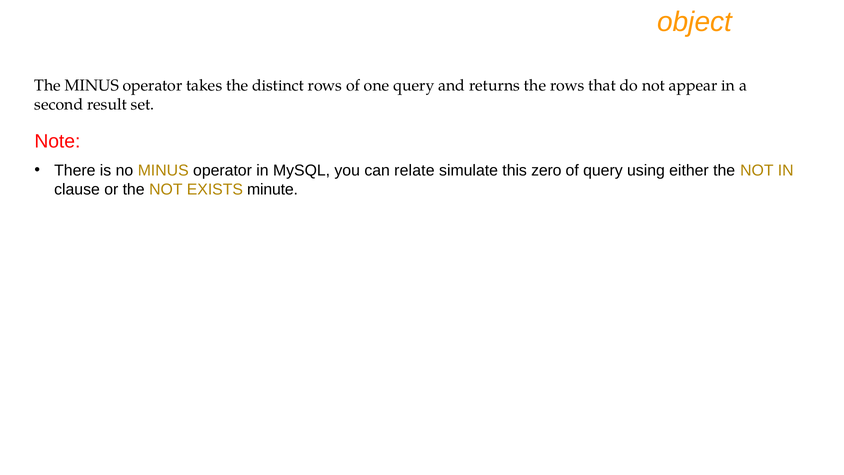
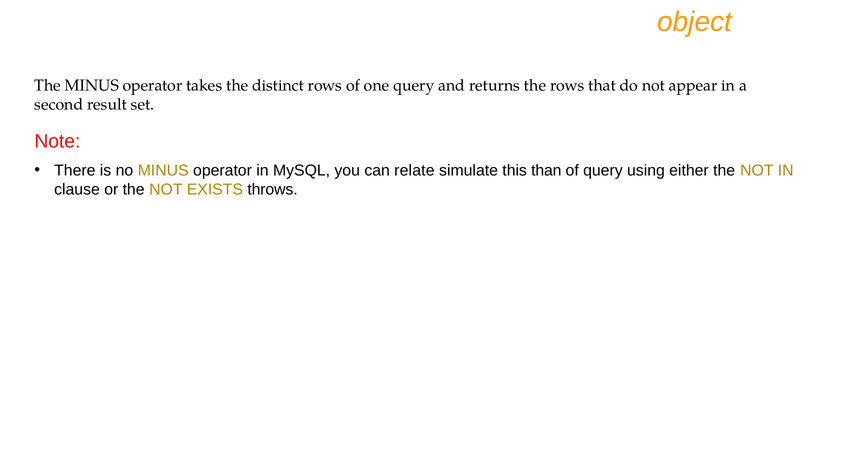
zero: zero -> than
minute: minute -> throws
